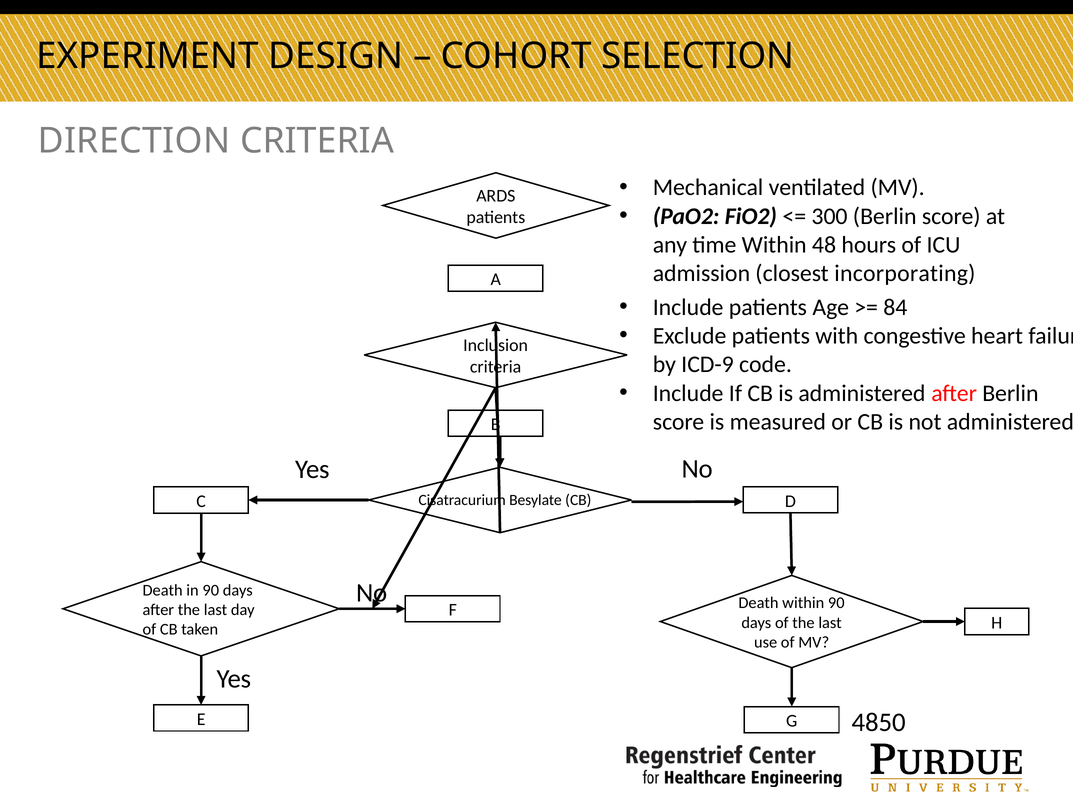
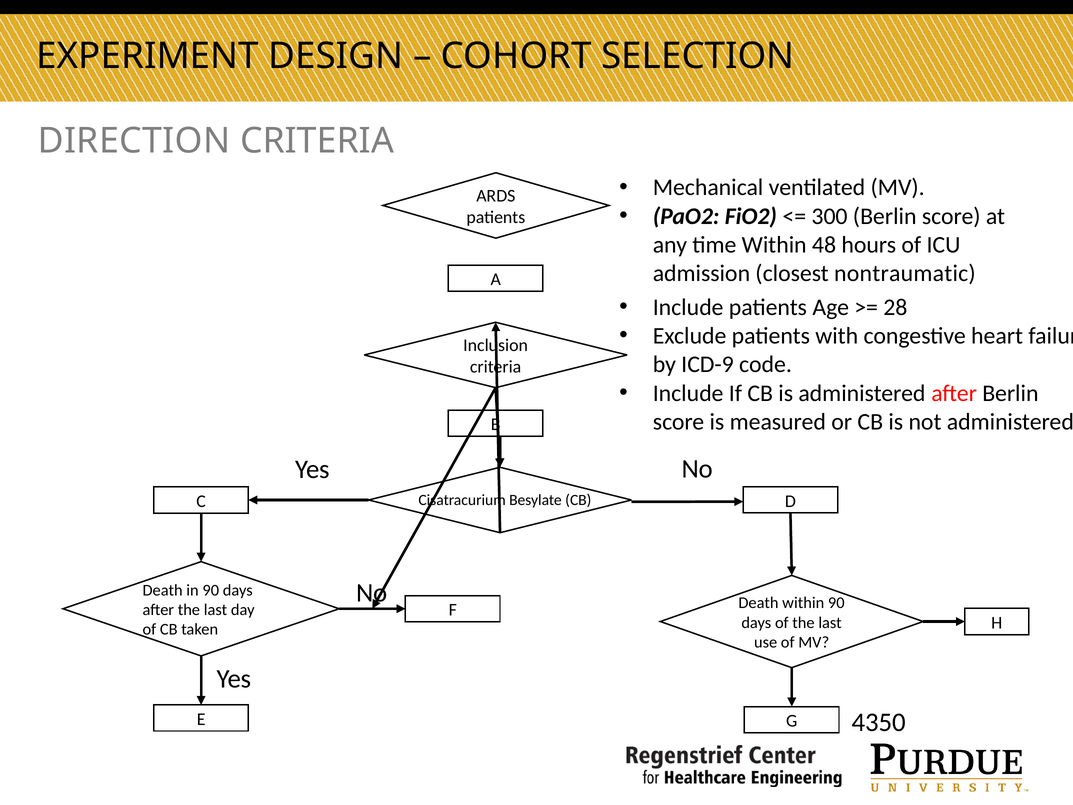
incorporating: incorporating -> nontraumatic
84: 84 -> 28
4850: 4850 -> 4350
